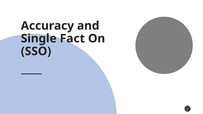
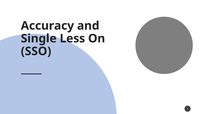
Fact: Fact -> Less
